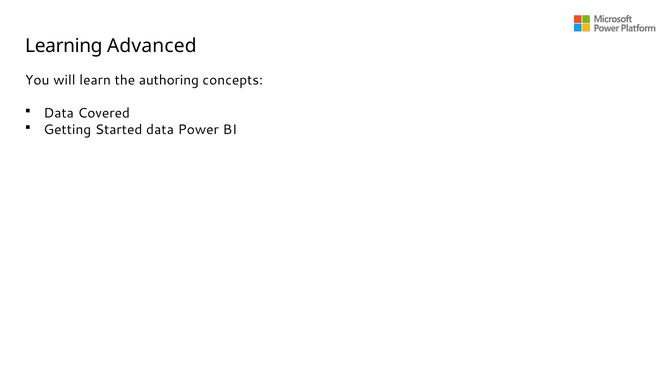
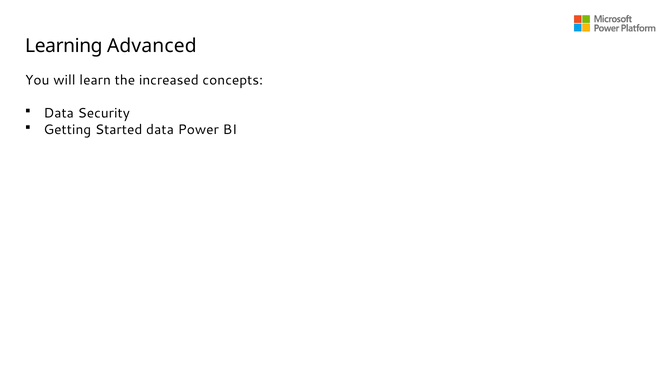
authoring: authoring -> increased
Covered: Covered -> Security
